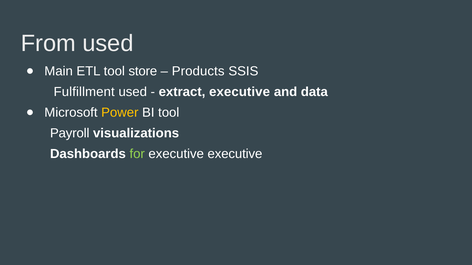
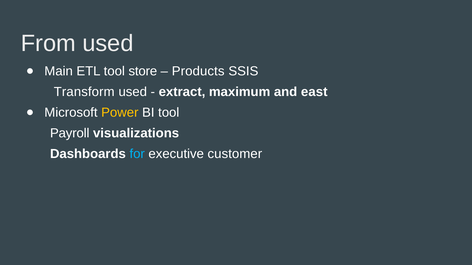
Fulfillment: Fulfillment -> Transform
extract executive: executive -> maximum
data: data -> east
for colour: light green -> light blue
executive executive: executive -> customer
